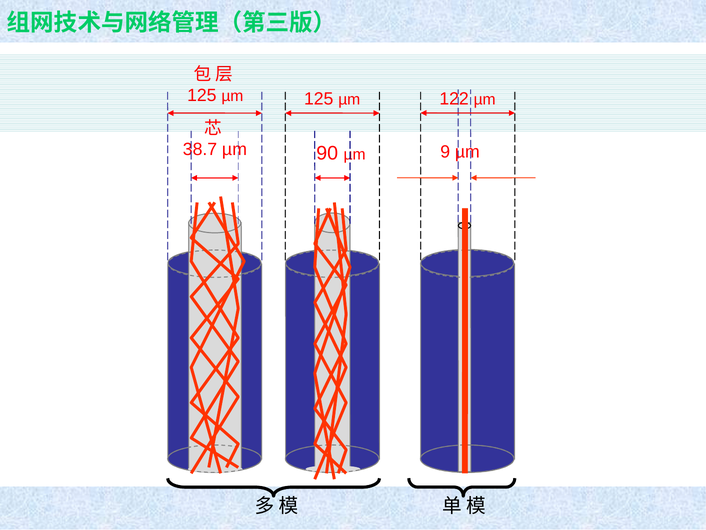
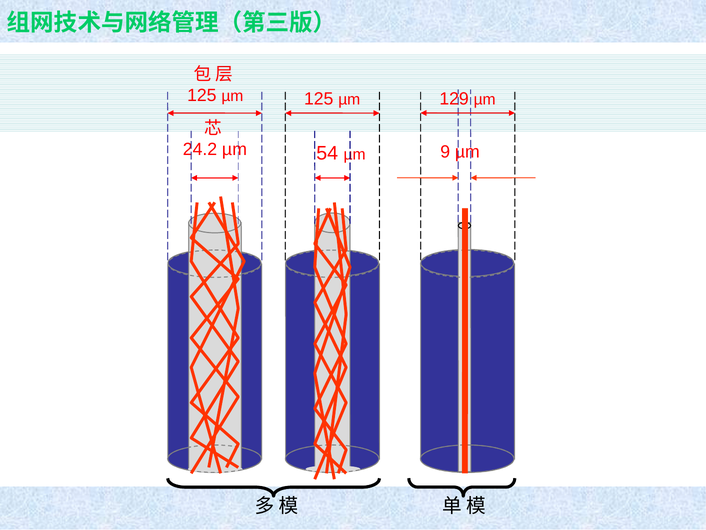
122: 122 -> 129
38.7: 38.7 -> 24.2
90: 90 -> 54
